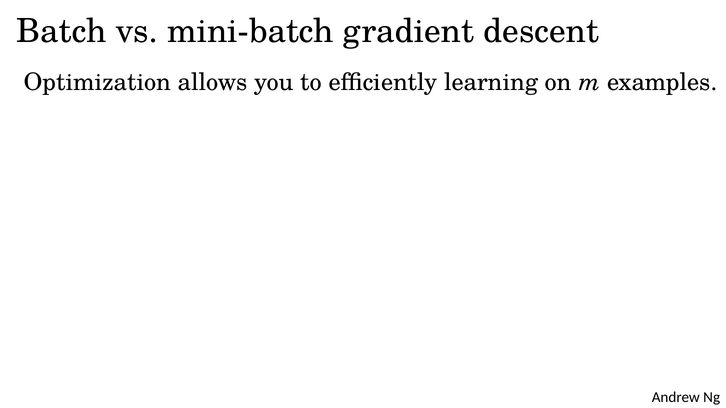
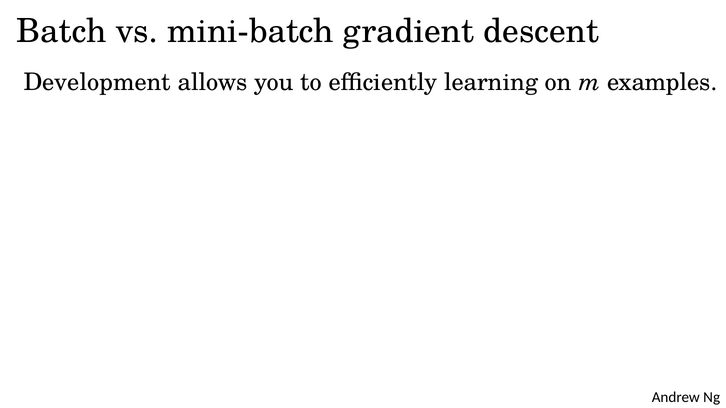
Optimization: Optimization -> Development
